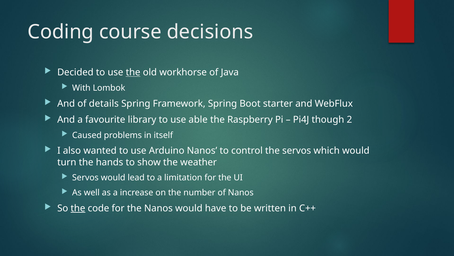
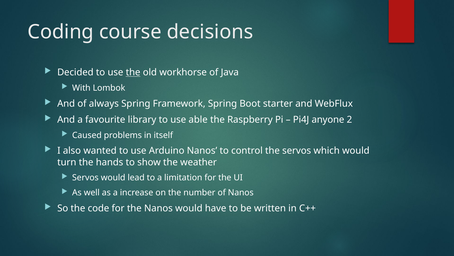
details: details -> always
though: though -> anyone
the at (78, 208) underline: present -> none
